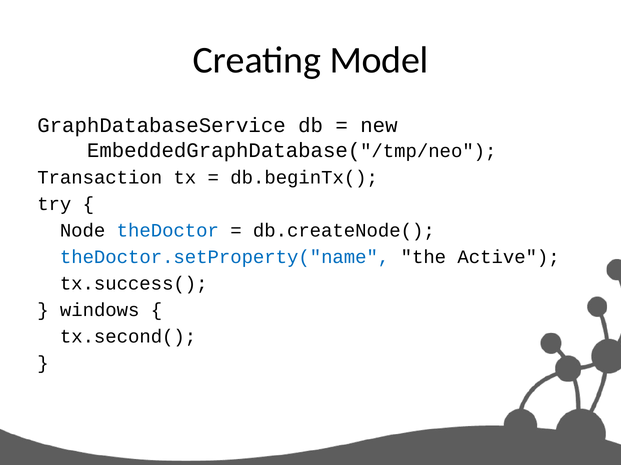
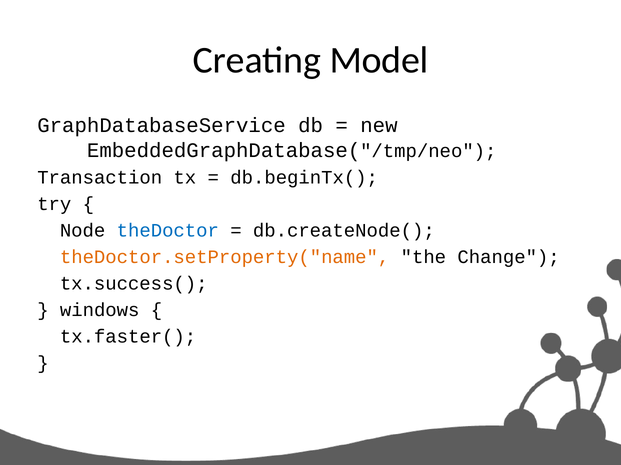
theDoctor.setProperty("name colour: blue -> orange
Active: Active -> Change
tx.second(: tx.second( -> tx.faster(
